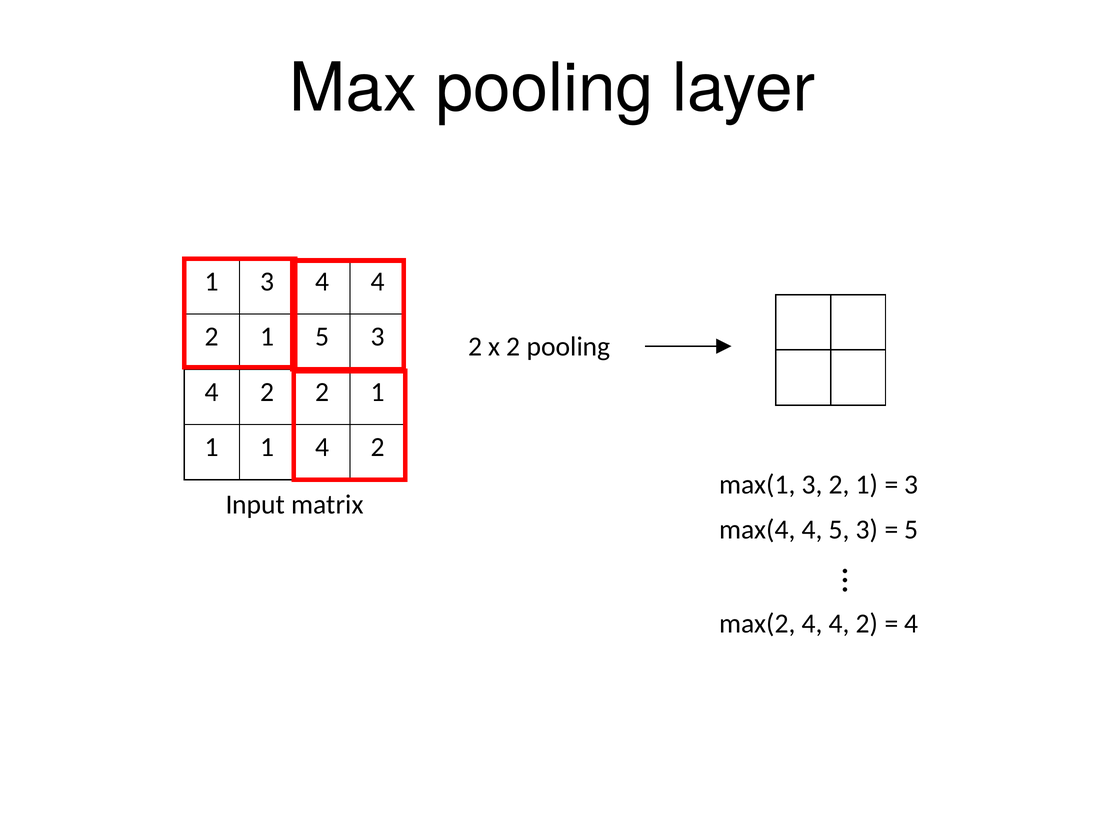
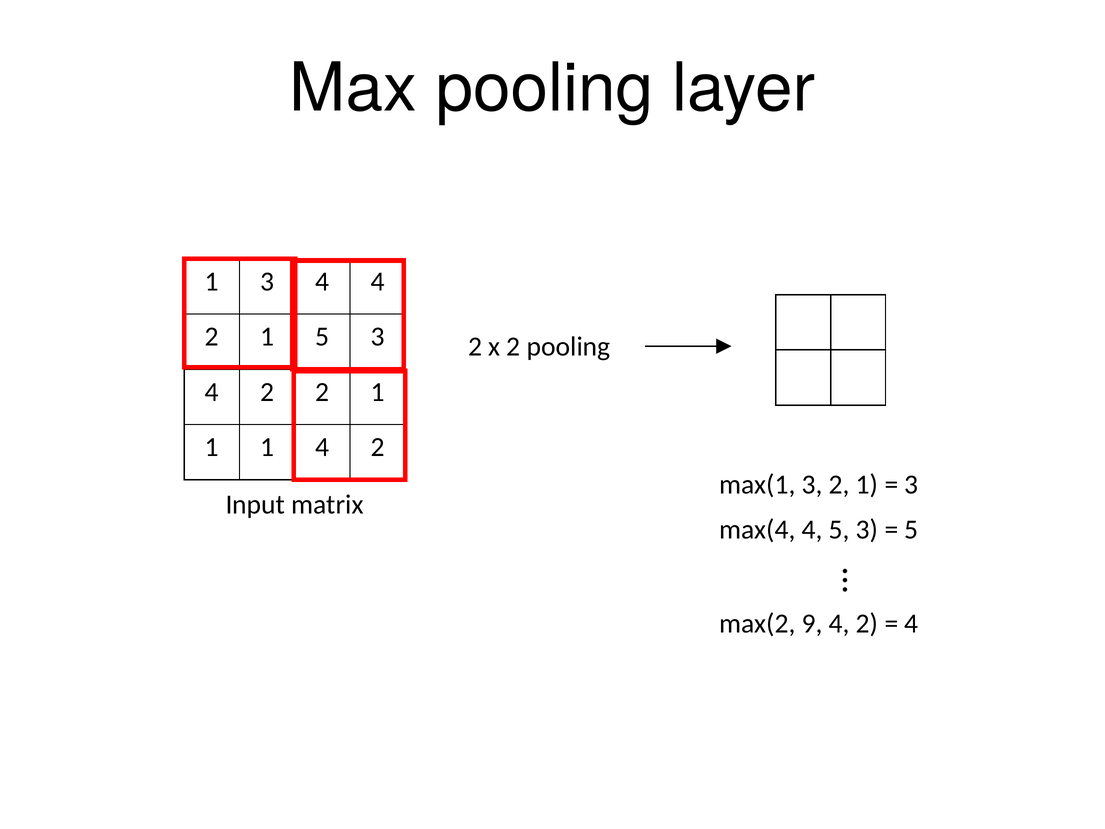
max(2 4: 4 -> 9
